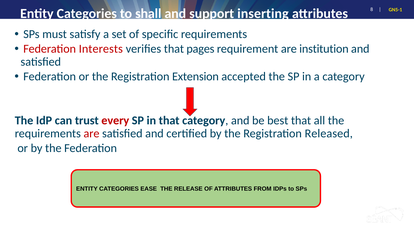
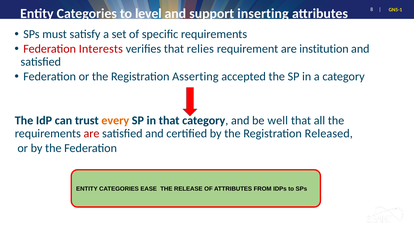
shall: shall -> level
pages: pages -> relies
Extension: Extension -> Asserting
every colour: red -> orange
best: best -> well
